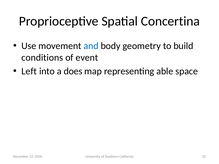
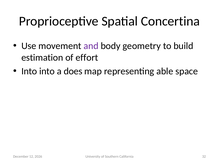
and colour: blue -> purple
conditions: conditions -> estimation
event: event -> effort
Left at (29, 71): Left -> Into
